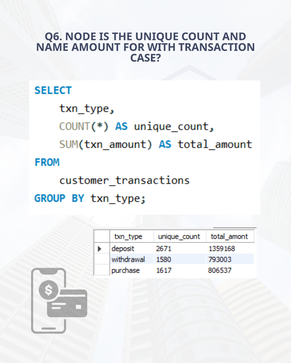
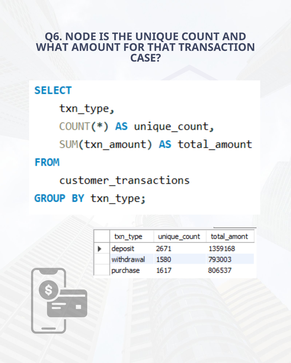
NAME: NAME -> WHAT
WITH: WITH -> THAT
